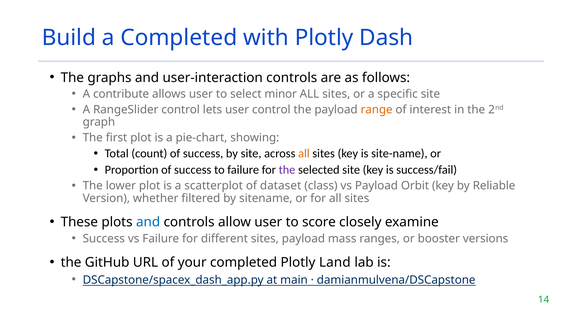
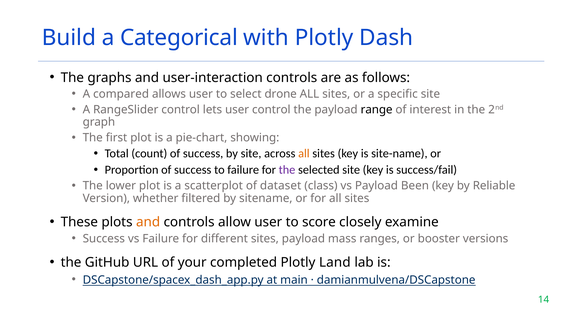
a Completed: Completed -> Categorical
contribute: contribute -> compared
minor: minor -> drone
range colour: orange -> black
Orbit: Orbit -> Been
and at (148, 222) colour: blue -> orange
